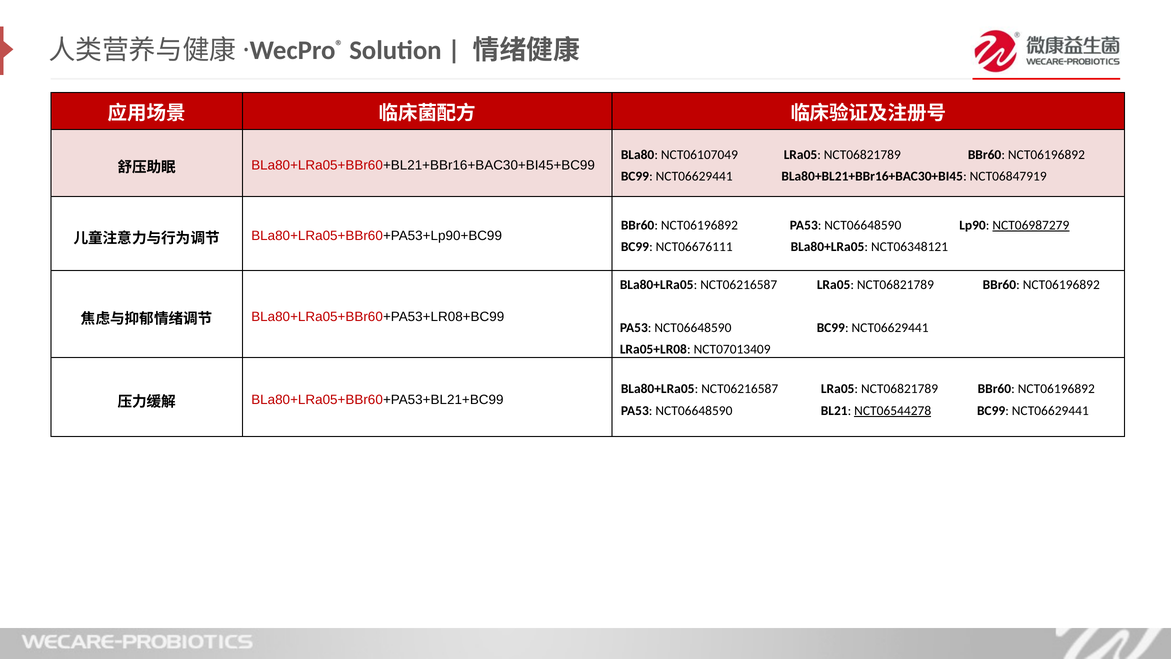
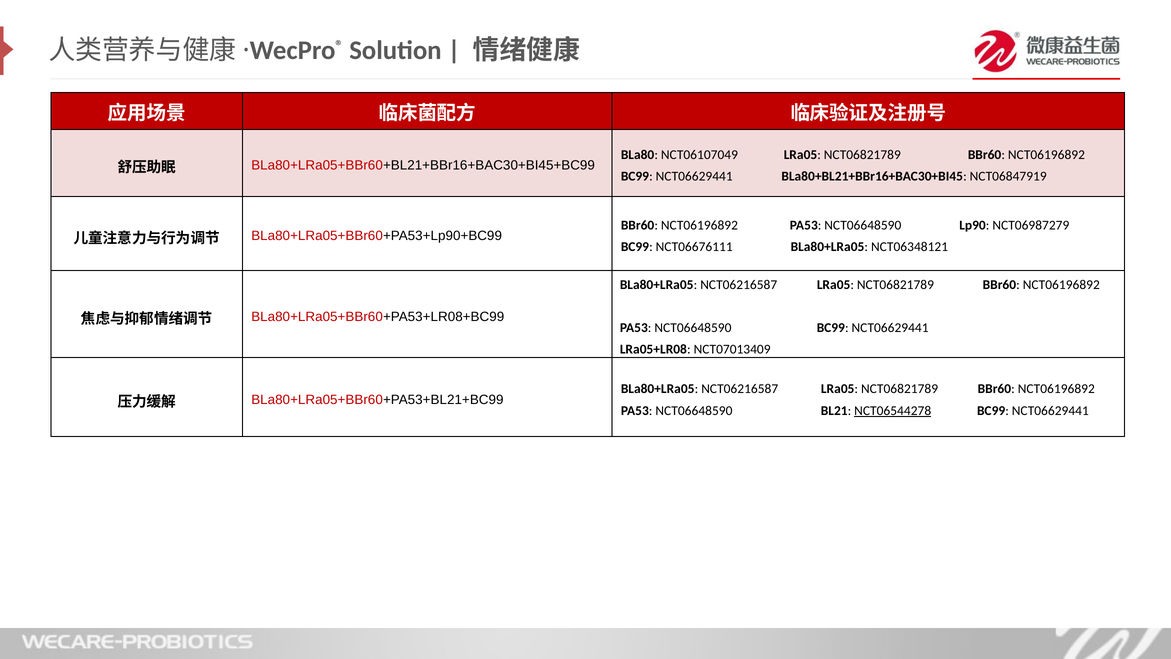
NCT06987279 underline: present -> none
